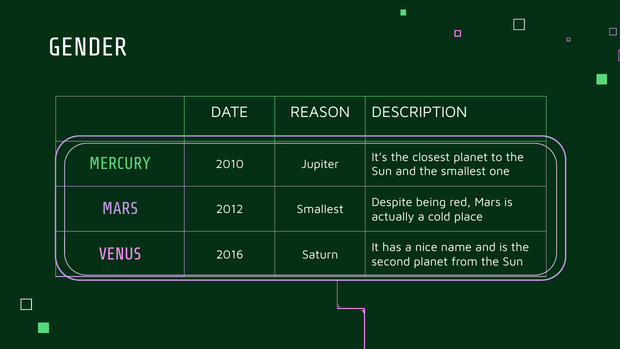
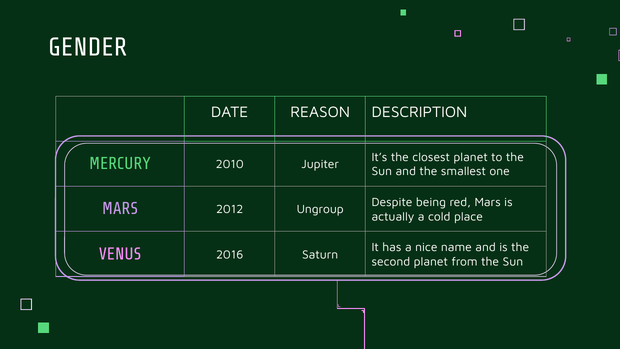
2012 Smallest: Smallest -> Ungroup
